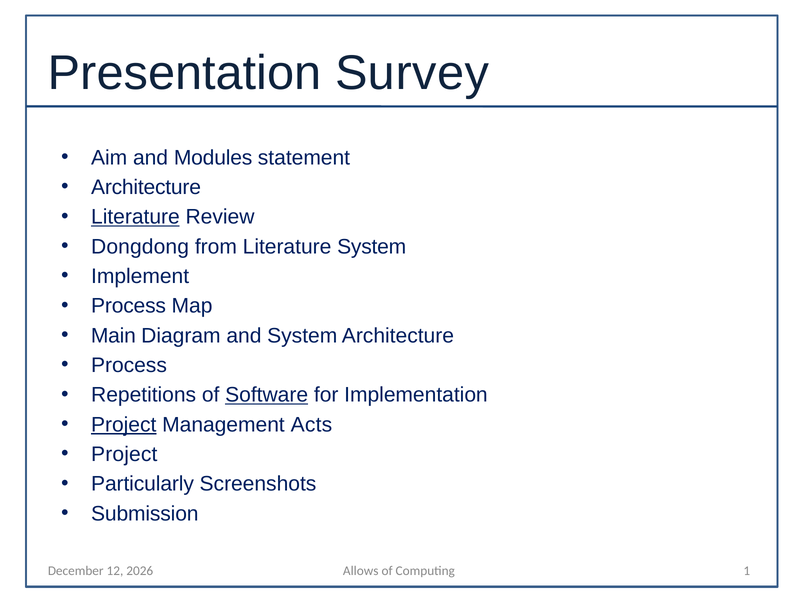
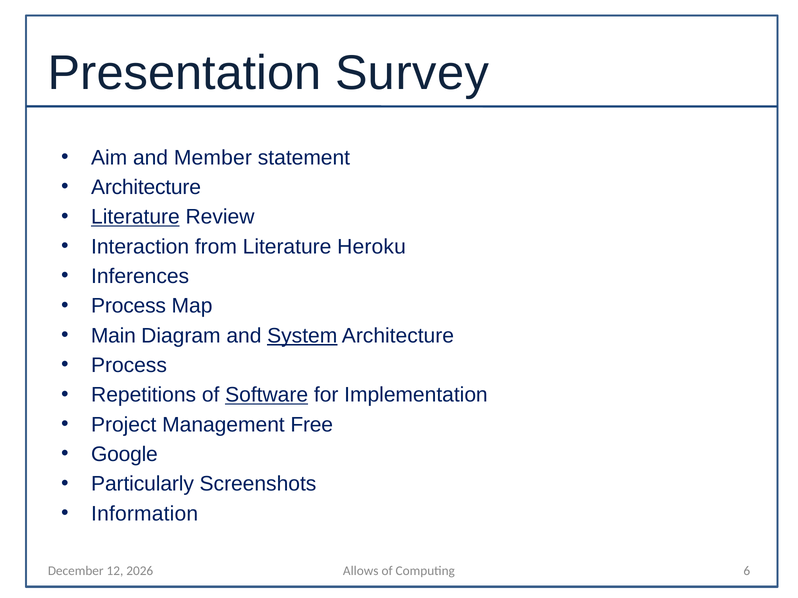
Modules: Modules -> Member
Dongdong: Dongdong -> Interaction
Literature System: System -> Heroku
Implement: Implement -> Inferences
System at (302, 336) underline: none -> present
Project at (124, 425) underline: present -> none
Acts: Acts -> Free
Project at (124, 455): Project -> Google
Submission: Submission -> Information
1: 1 -> 6
